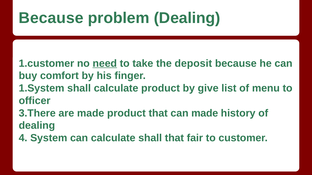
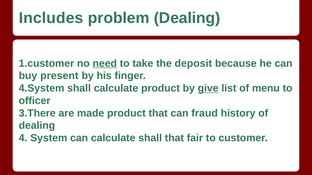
Because at (51, 18): Because -> Includes
comfort: comfort -> present
1.System: 1.System -> 4.System
give underline: none -> present
can made: made -> fraud
